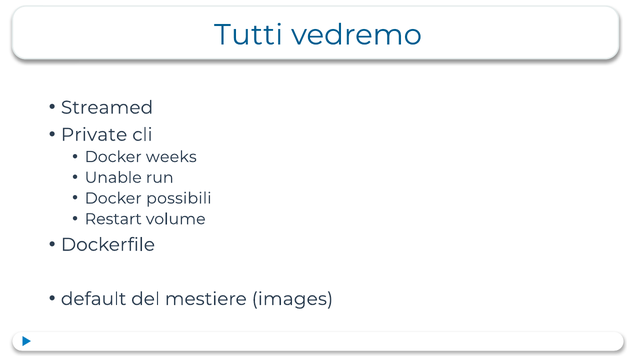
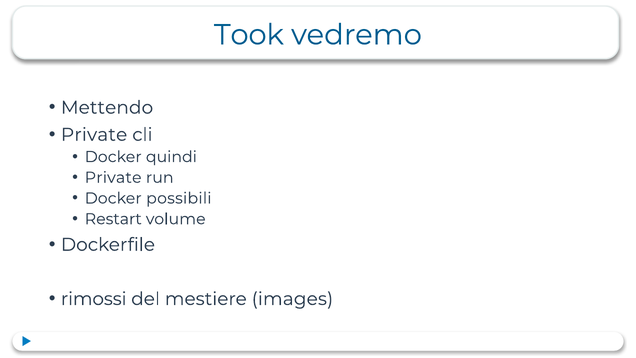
Tutti: Tutti -> Took
Streamed: Streamed -> Mettendo
weeks: weeks -> quindi
Unable at (113, 177): Unable -> Private
default: default -> rimossi
